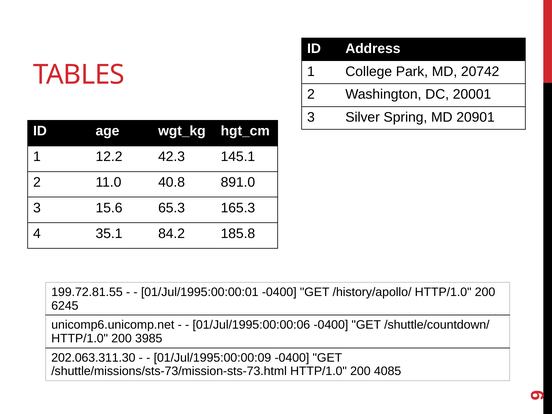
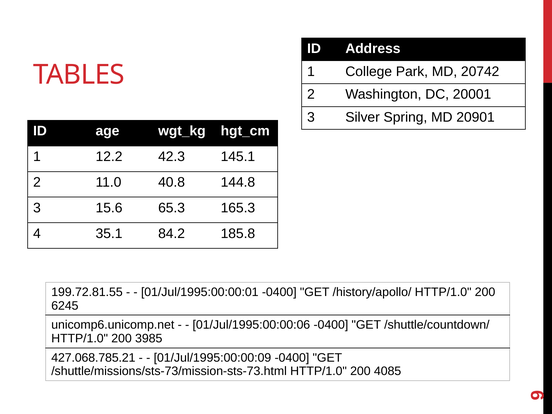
891.0: 891.0 -> 144.8
202.063.311.30: 202.063.311.30 -> 427.068.785.21
